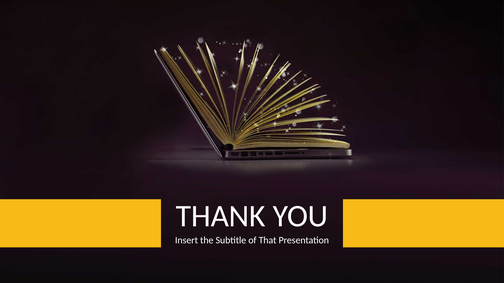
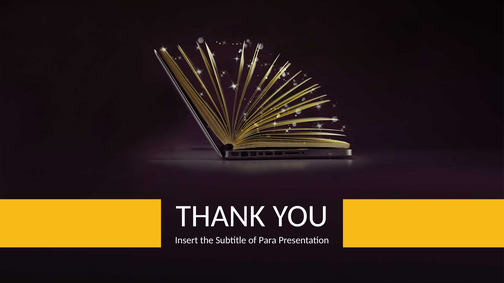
That: That -> Para
